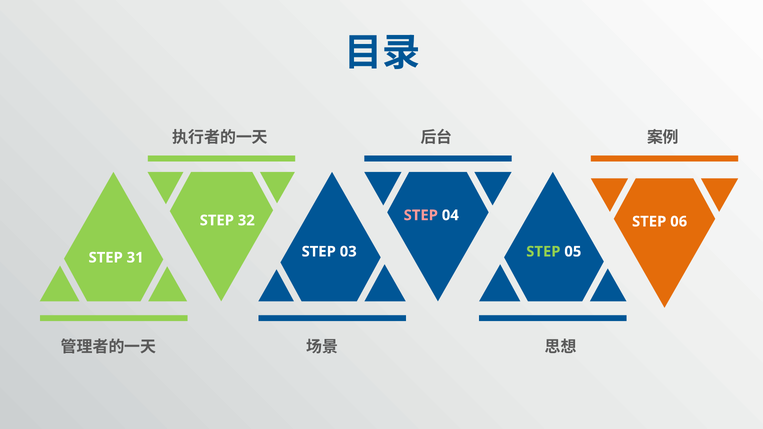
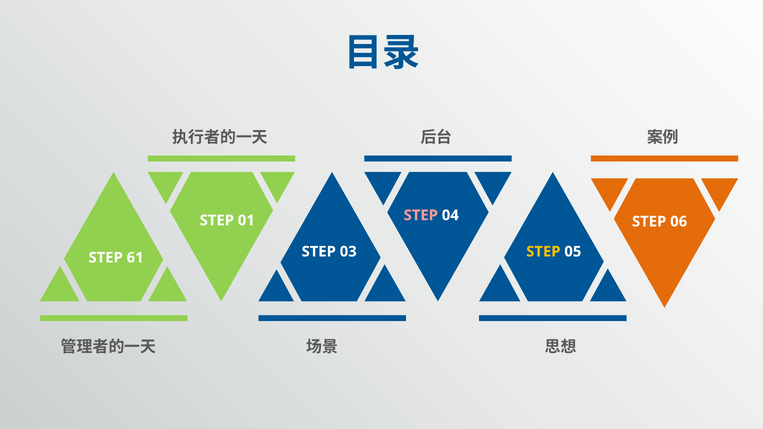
32: 32 -> 01
STEP at (543, 252) colour: light green -> yellow
31: 31 -> 61
